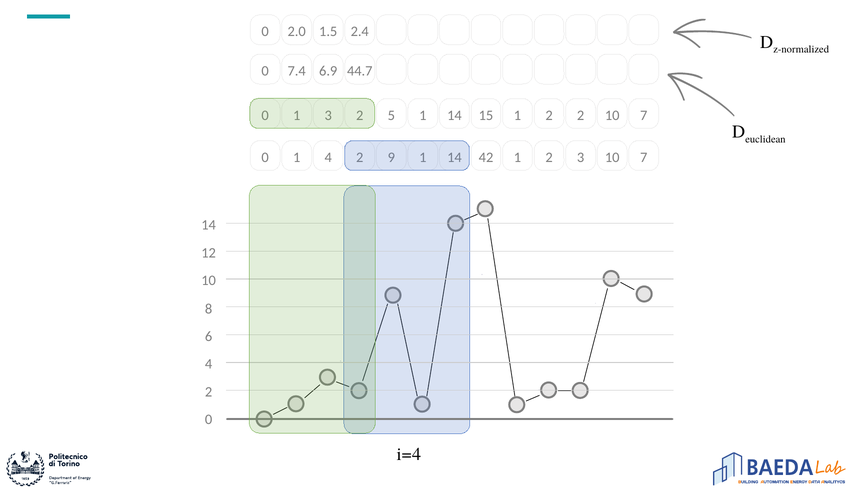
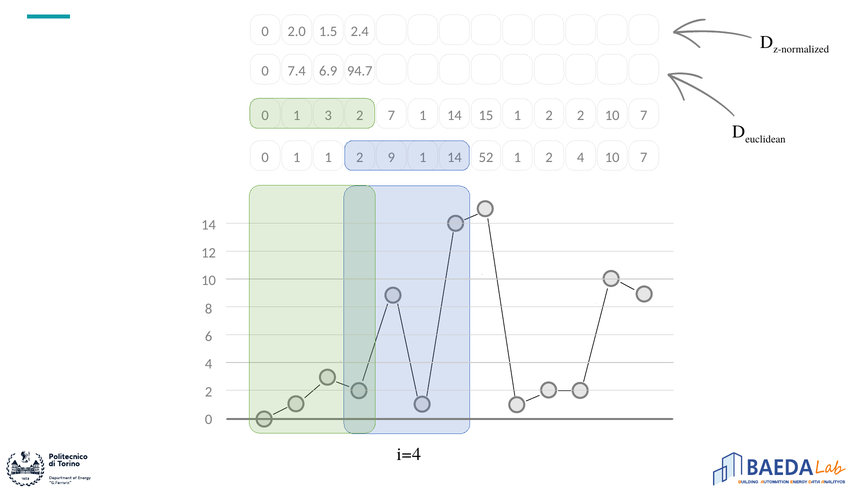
44.7: 44.7 -> 94.7
5 at (391, 115): 5 -> 7
1 4: 4 -> 1
42: 42 -> 52
2 3: 3 -> 4
